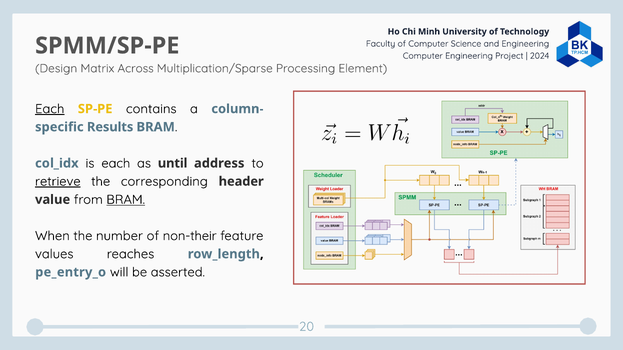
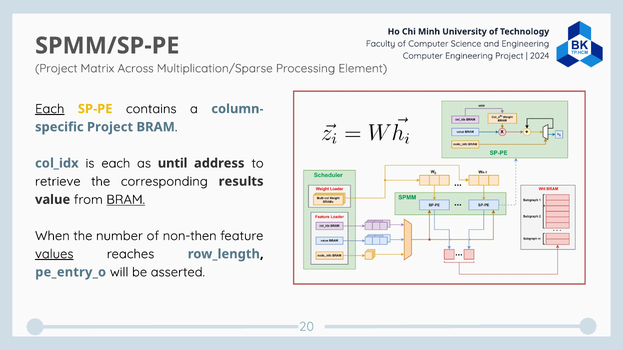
Design at (56, 69): Design -> Project
Results at (110, 127): Results -> Project
retrieve underline: present -> none
header: header -> results
non-their: non-their -> non-then
values underline: none -> present
